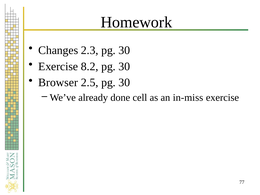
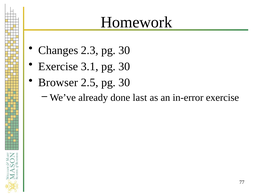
8.2: 8.2 -> 3.1
cell: cell -> last
in-miss: in-miss -> in-error
